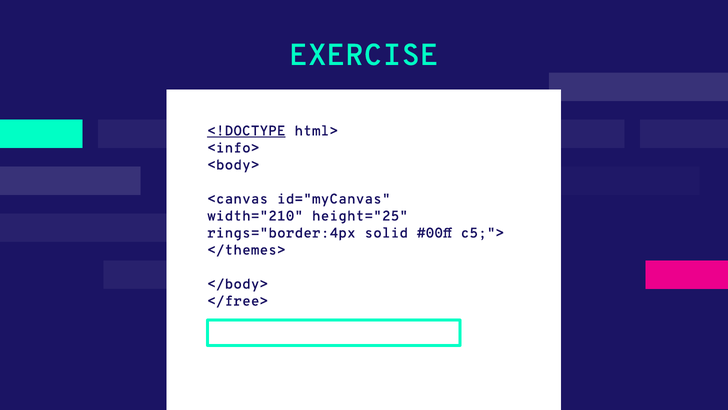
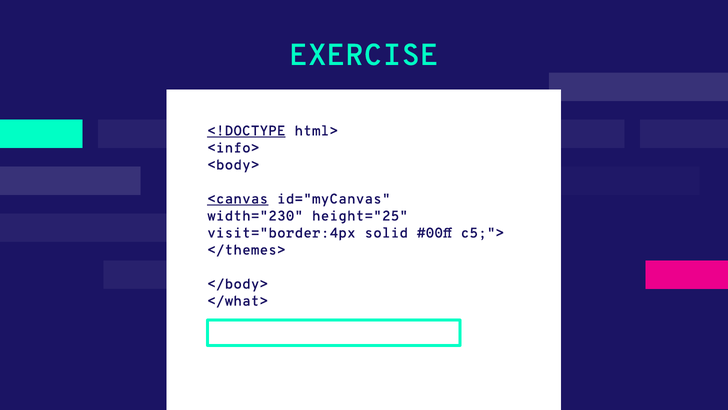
<canvas underline: none -> present
width="210: width="210 -> width="230
rings="border:4px: rings="border:4px -> visit="border:4px
</free>: </free> -> </what>
